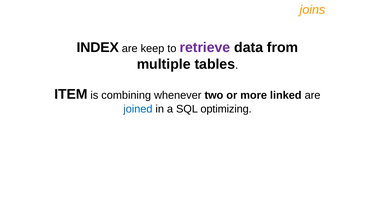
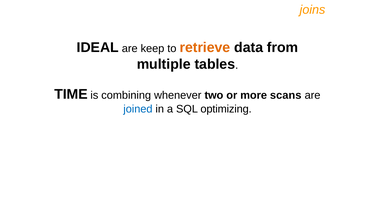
INDEX: INDEX -> IDEAL
retrieve colour: purple -> orange
ITEM: ITEM -> TIME
linked: linked -> scans
